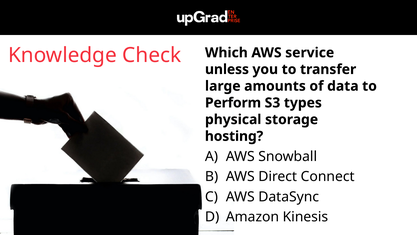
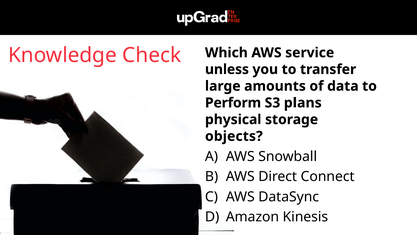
types: types -> plans
hosting: hosting -> objects
